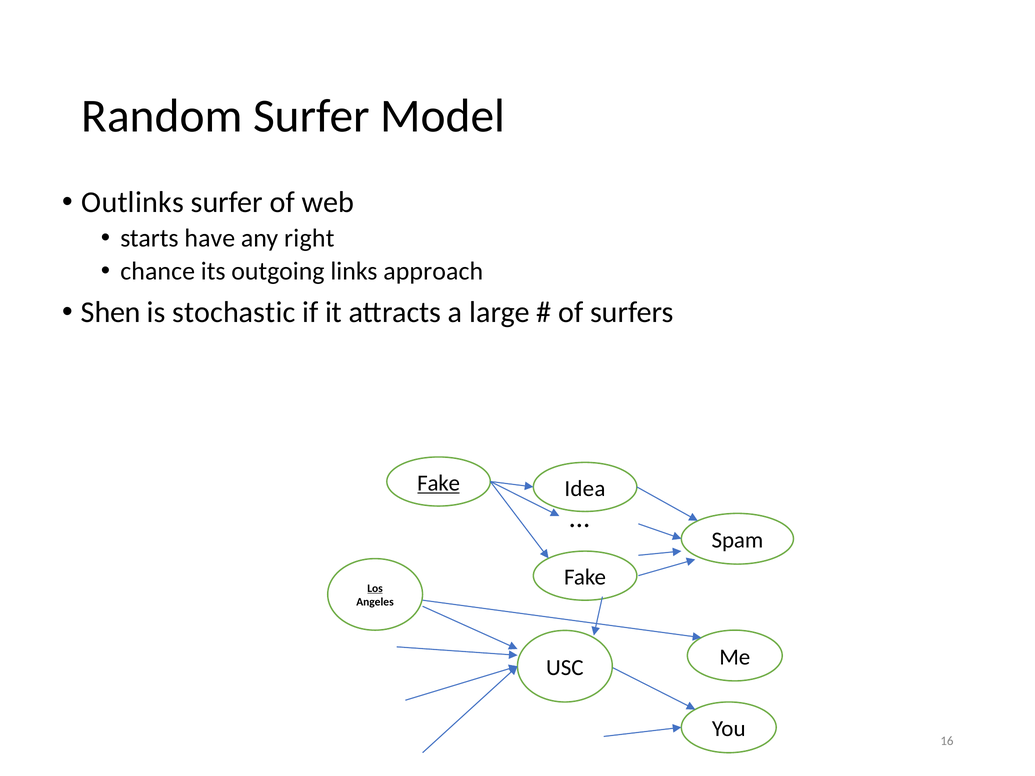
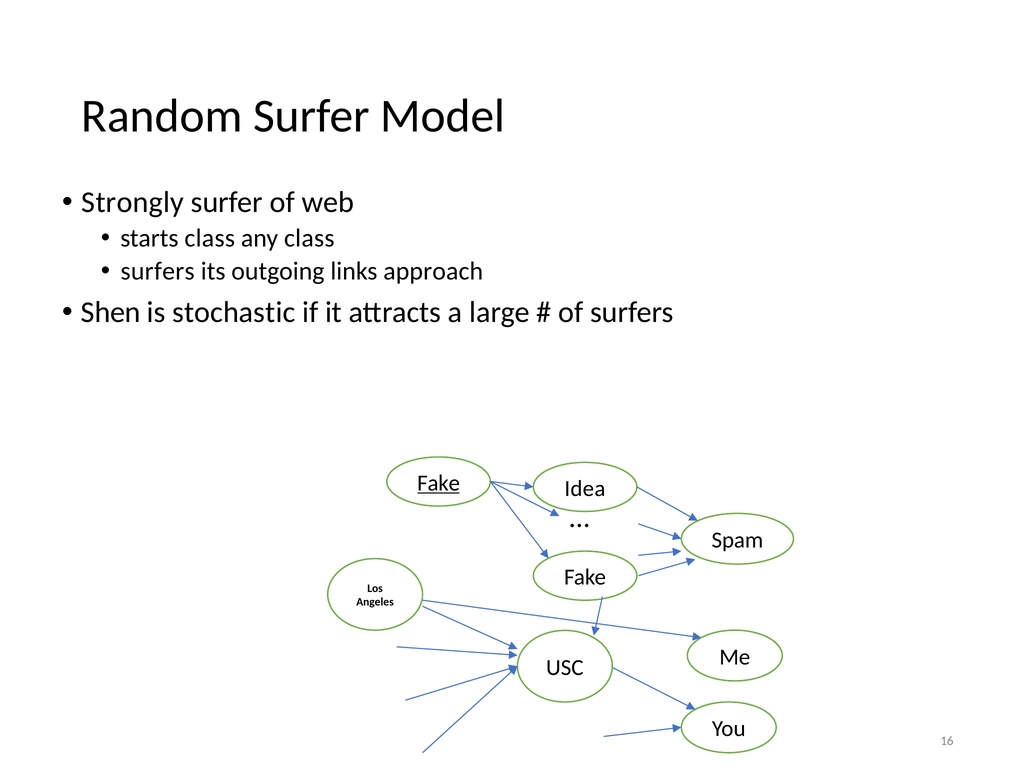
Outlinks: Outlinks -> Strongly
starts have: have -> class
any right: right -> class
chance at (158, 271): chance -> surfers
Los underline: present -> none
